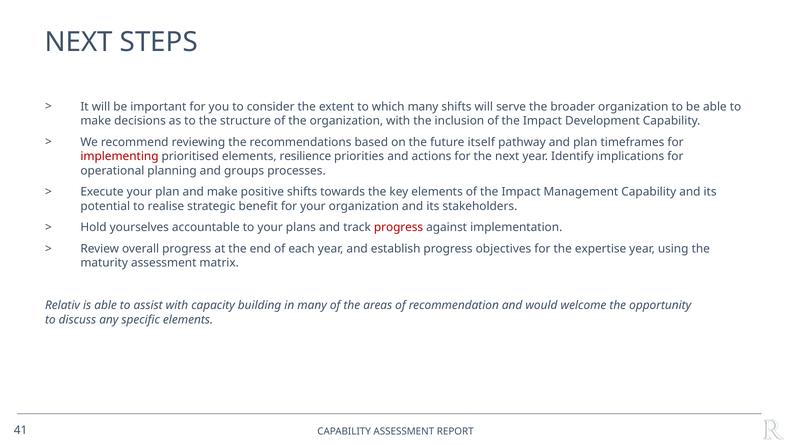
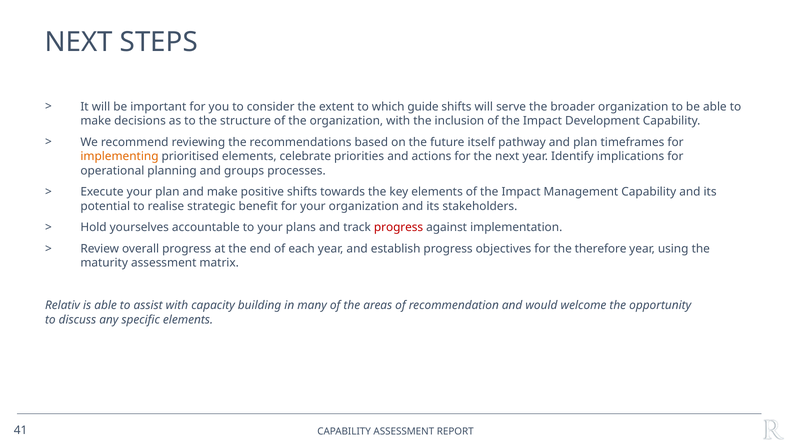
which many: many -> guide
implementing colour: red -> orange
resilience: resilience -> celebrate
expertise: expertise -> therefore
